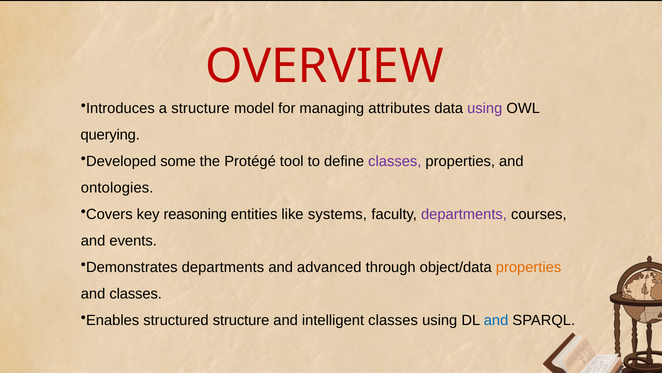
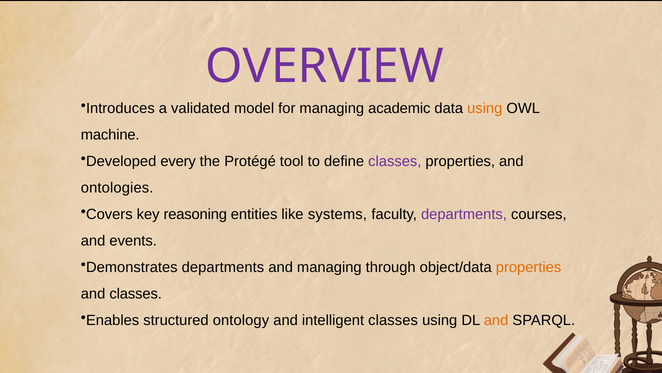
OVERVIEW colour: red -> purple
a structure: structure -> validated
attributes: attributes -> academic
using at (485, 108) colour: purple -> orange
querying: querying -> machine
some: some -> every
and advanced: advanced -> managing
structured structure: structure -> ontology
and at (496, 320) colour: blue -> orange
